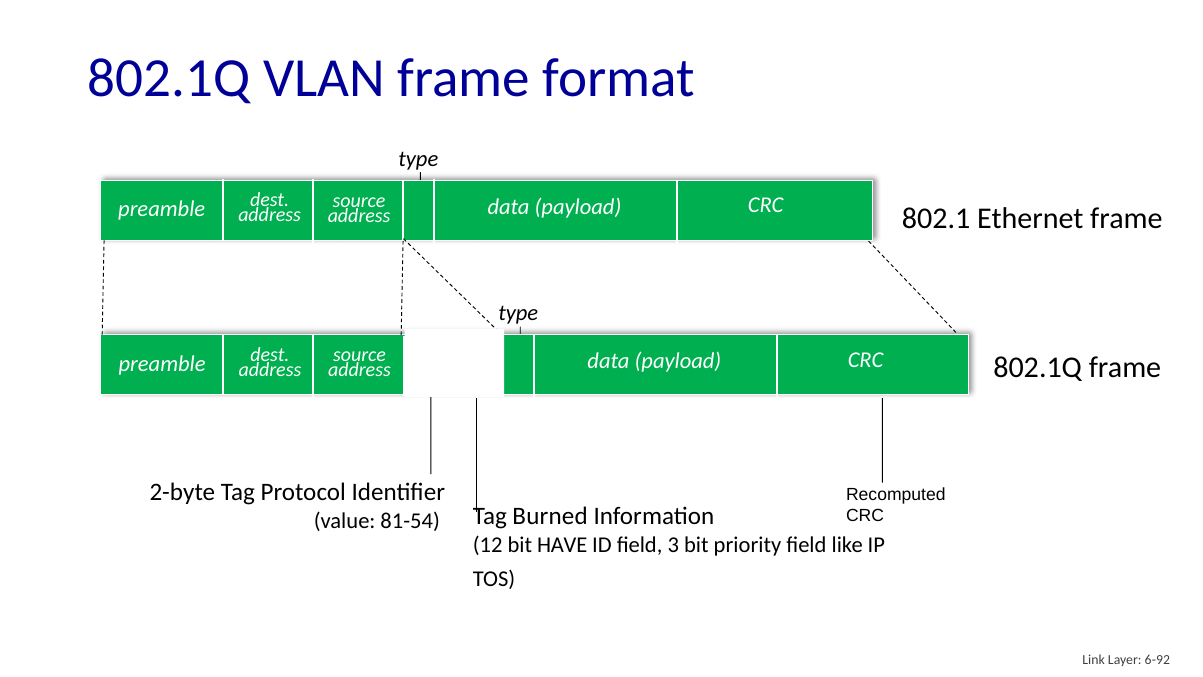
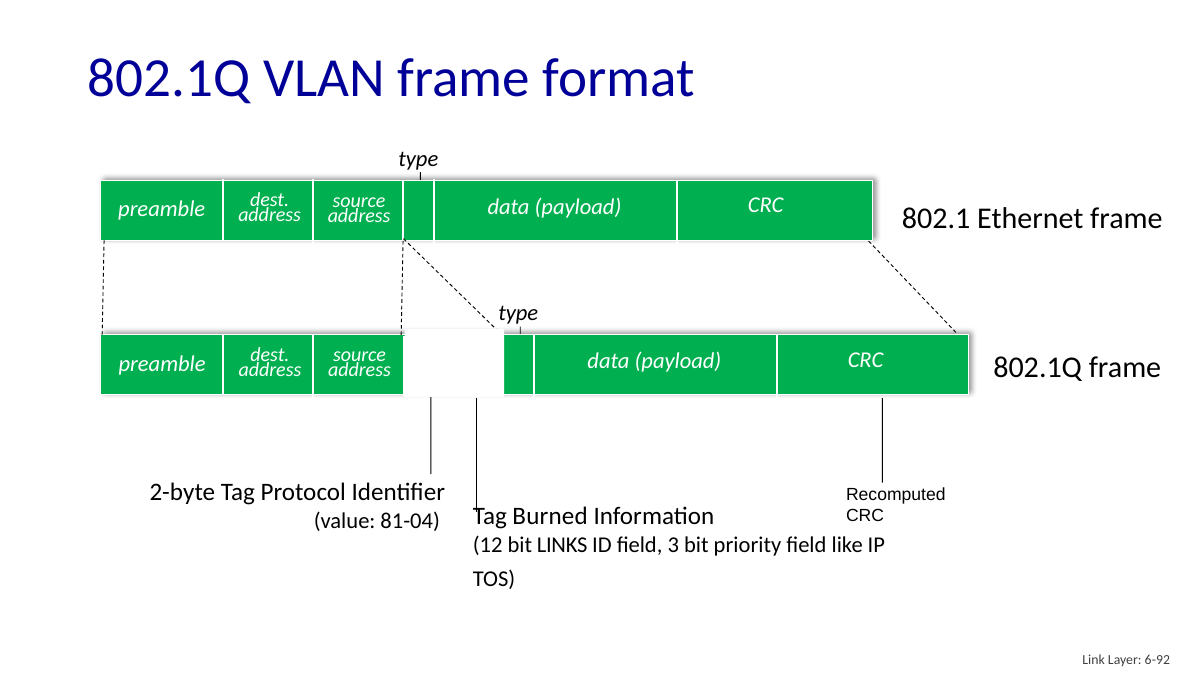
81-54: 81-54 -> 81-04
HAVE: HAVE -> LINKS
